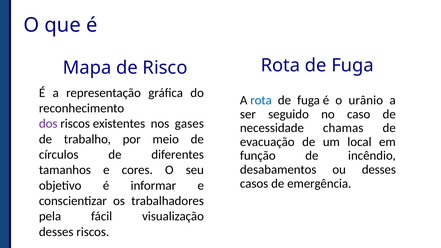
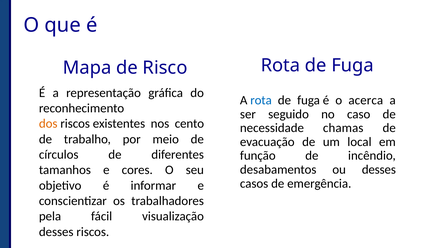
urânio: urânio -> acerca
dos colour: purple -> orange
gases: gases -> cento
